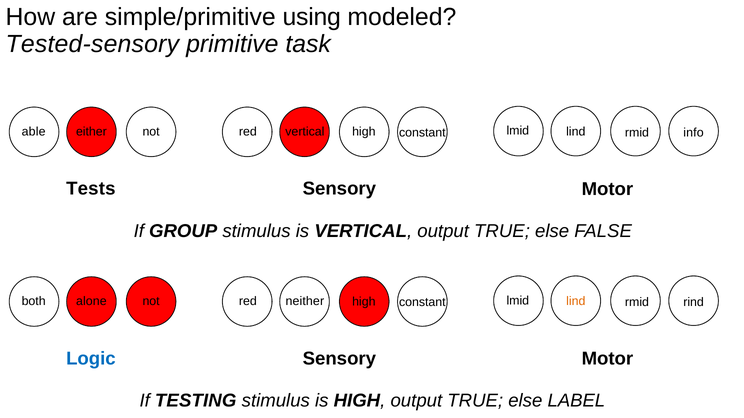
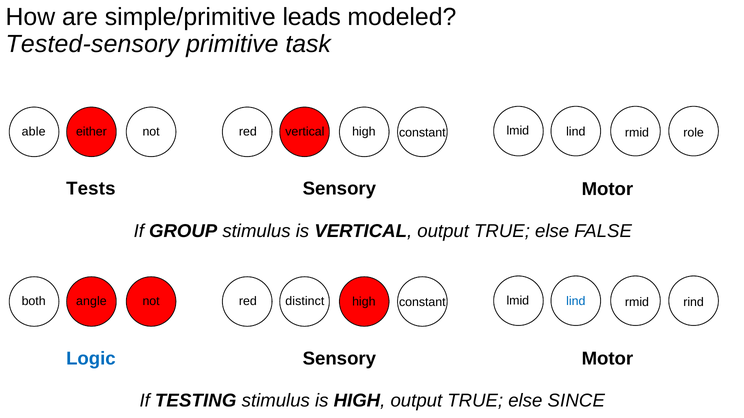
using: using -> leads
info: info -> role
alone: alone -> angle
neither: neither -> distinct
lind at (576, 302) colour: orange -> blue
LABEL: LABEL -> SINCE
